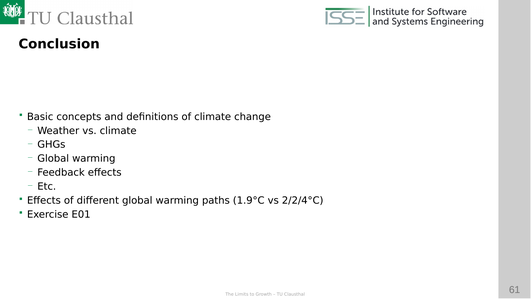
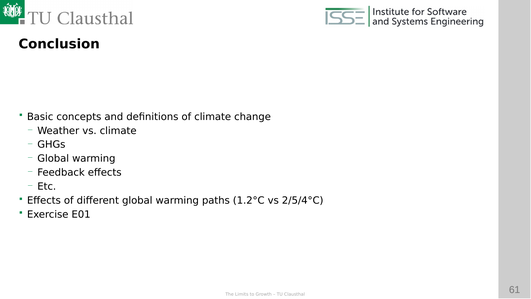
1.9°C: 1.9°C -> 1.2°C
2/2/4°C: 2/2/4°C -> 2/5/4°C
